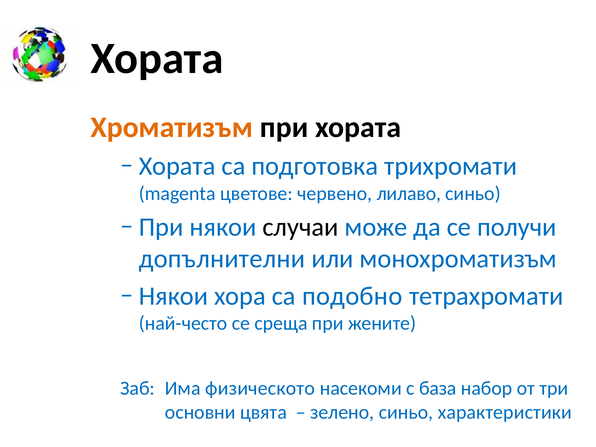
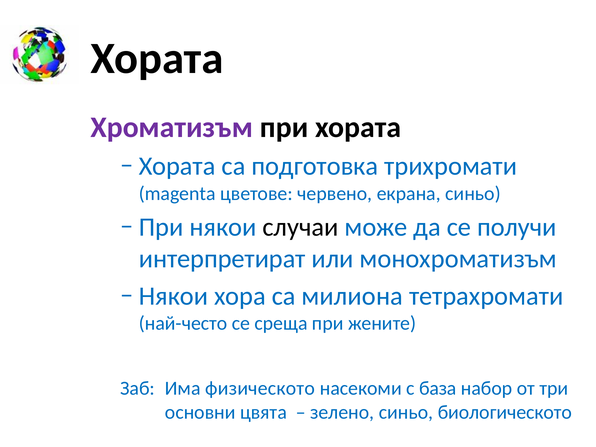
Хроматизъм colour: orange -> purple
лилаво: лилаво -> екрана
допълнителни: допълнителни -> интерпретират
подобно: подобно -> милиона
характеристики: характеристики -> биологическото
